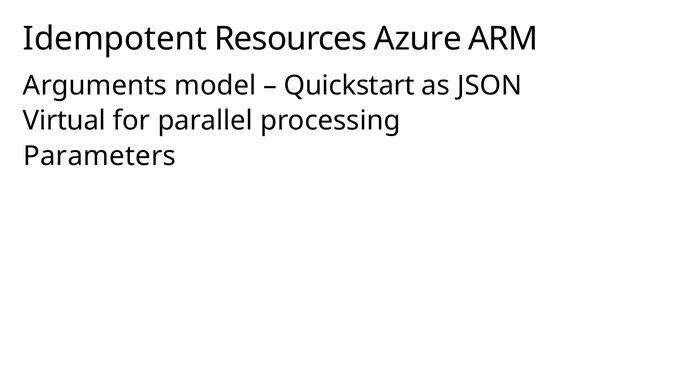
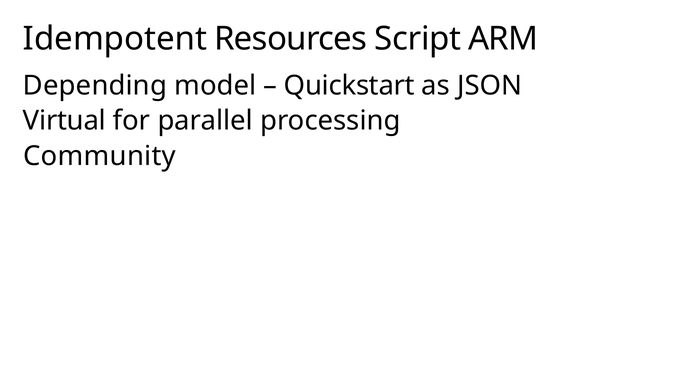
Azure: Azure -> Script
Arguments: Arguments -> Depending
Parameters: Parameters -> Community
